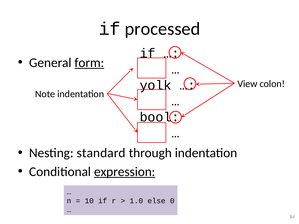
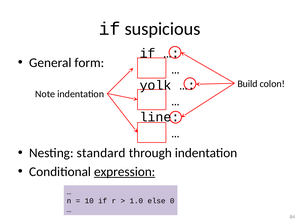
processed: processed -> suspicious
form underline: present -> none
View: View -> Build
bool: bool -> line
